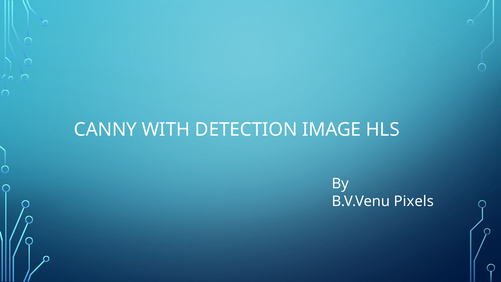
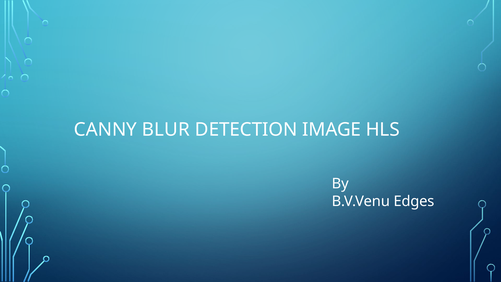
WITH: WITH -> BLUR
Pixels: Pixels -> Edges
